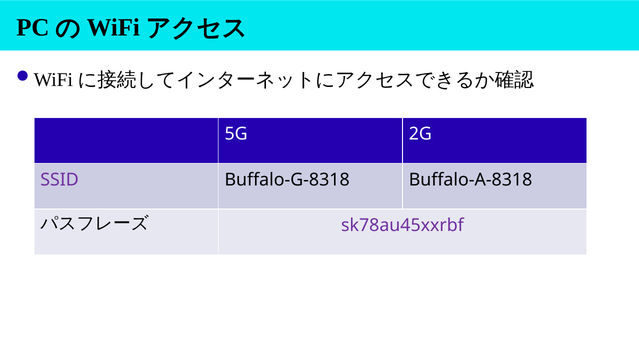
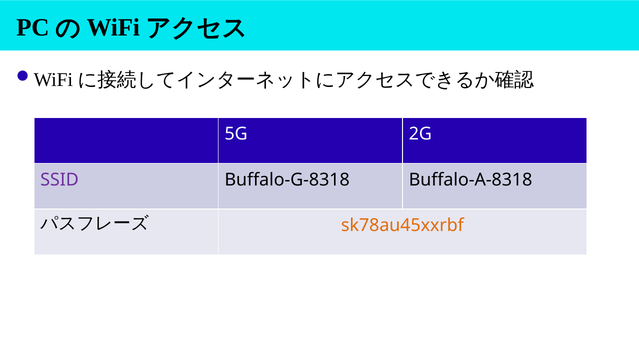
sk78au45xxrbf colour: purple -> orange
